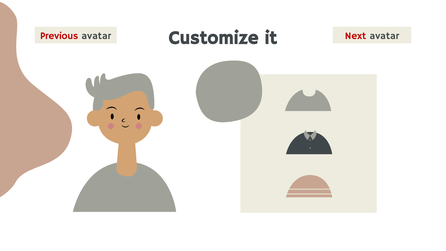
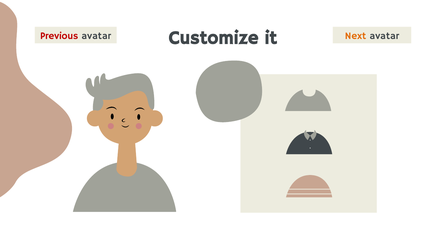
Next colour: red -> orange
